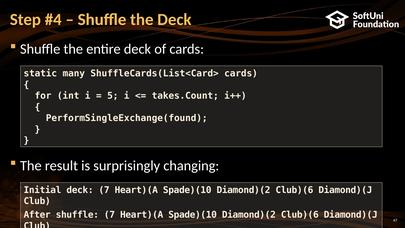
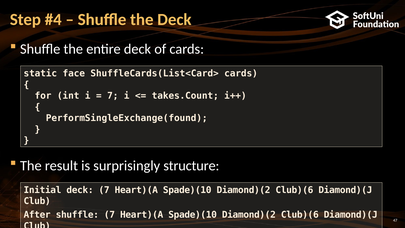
many: many -> face
5 at (113, 96): 5 -> 7
changing: changing -> structure
